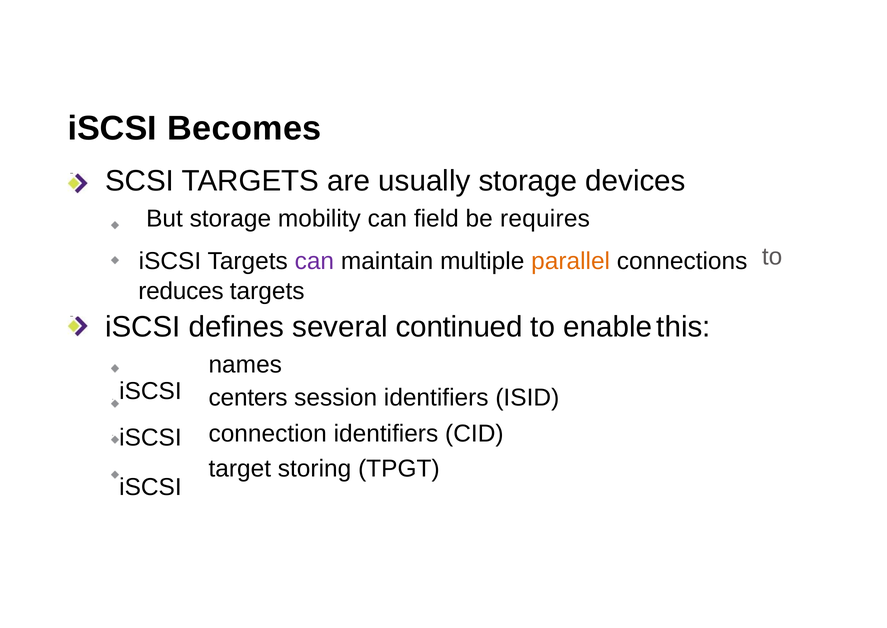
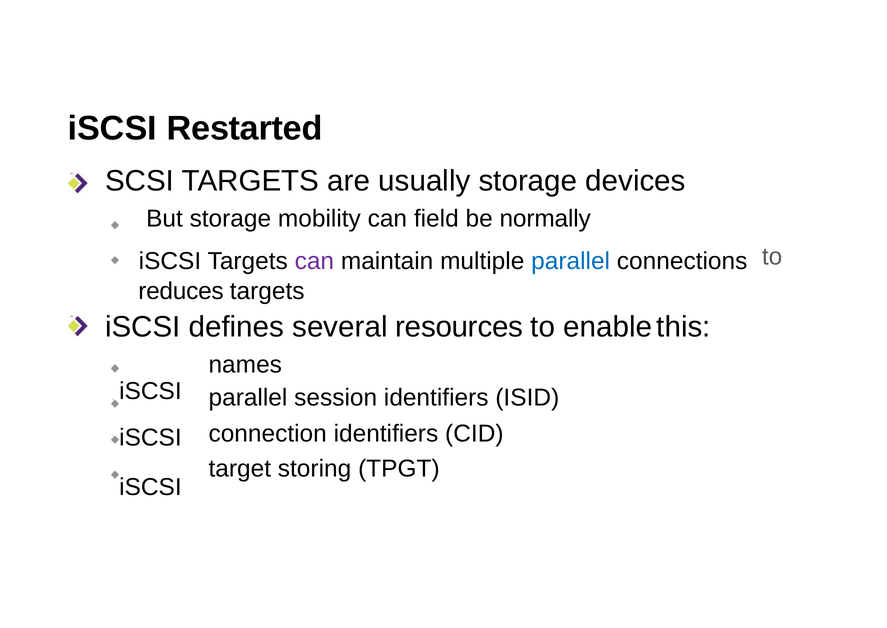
Becomes: Becomes -> Restarted
requires: requires -> normally
parallel at (571, 261) colour: orange -> blue
continued: continued -> resources
centers at (248, 398): centers -> parallel
